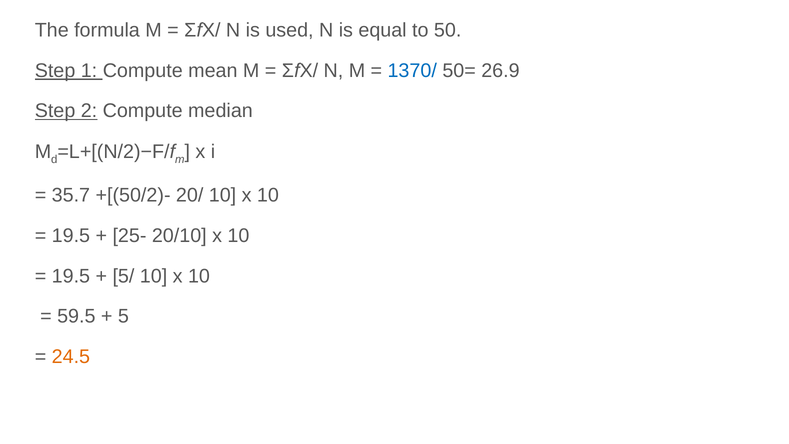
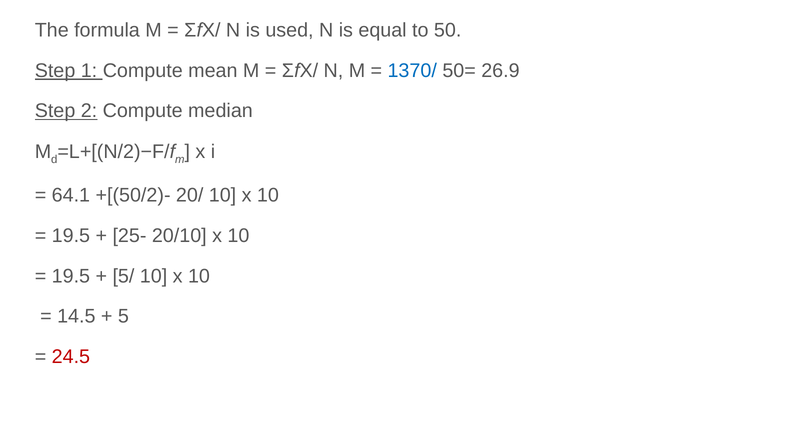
35.7: 35.7 -> 64.1
59.5: 59.5 -> 14.5
24.5 colour: orange -> red
